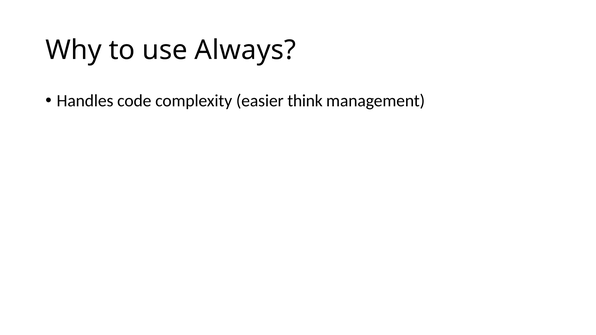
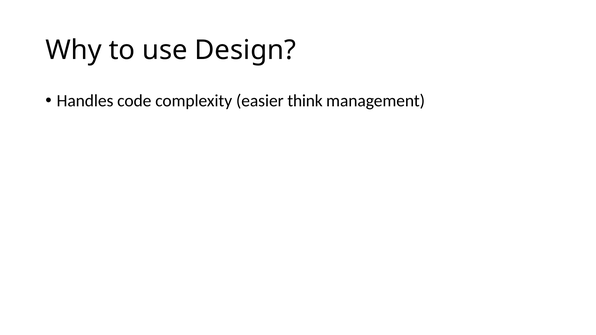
Always: Always -> Design
